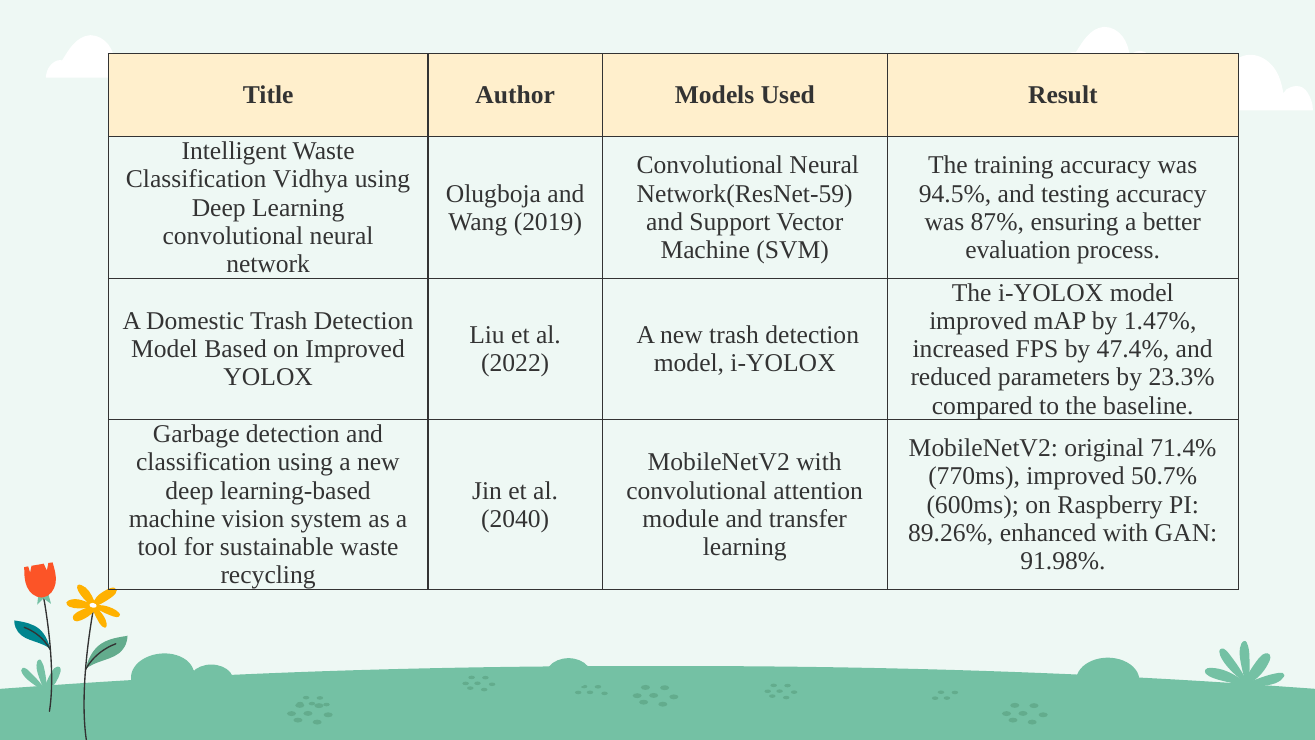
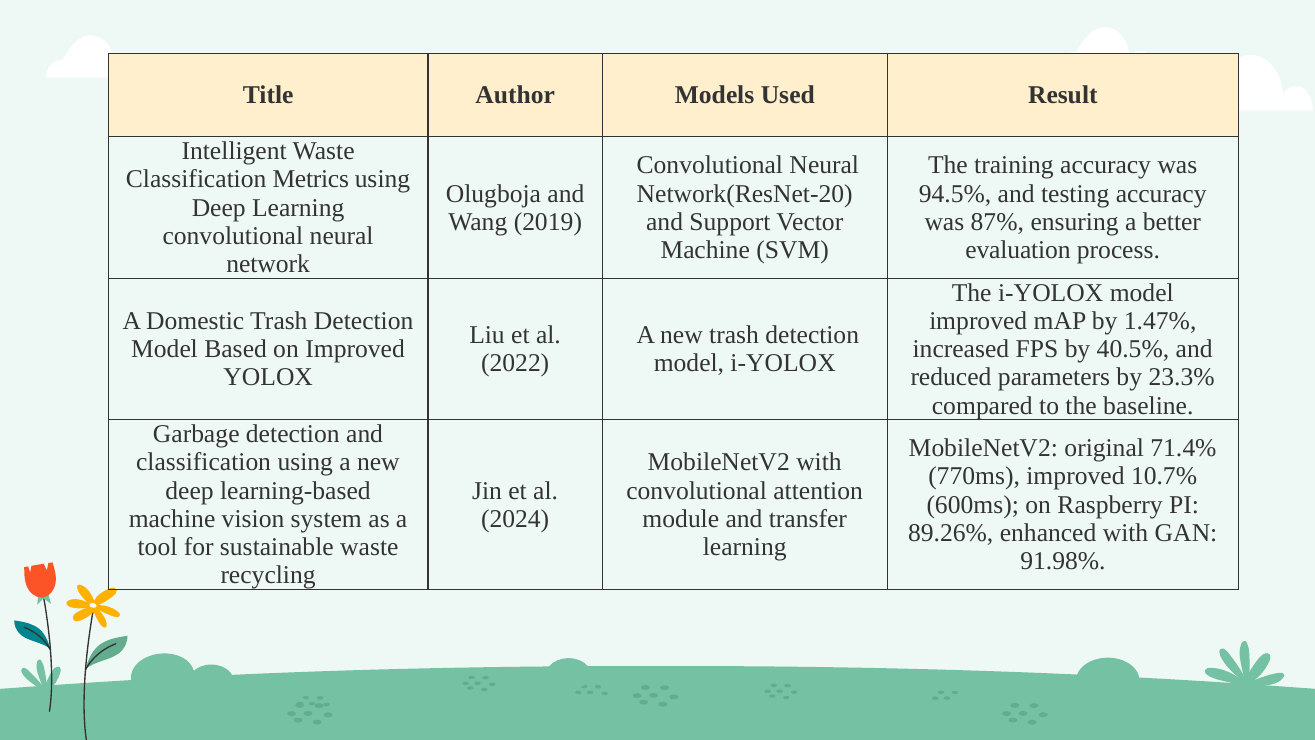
Vidhya: Vidhya -> Metrics
Network(ResNet-59: Network(ResNet-59 -> Network(ResNet-20
47.4%: 47.4% -> 40.5%
50.7%: 50.7% -> 10.7%
2040: 2040 -> 2024
